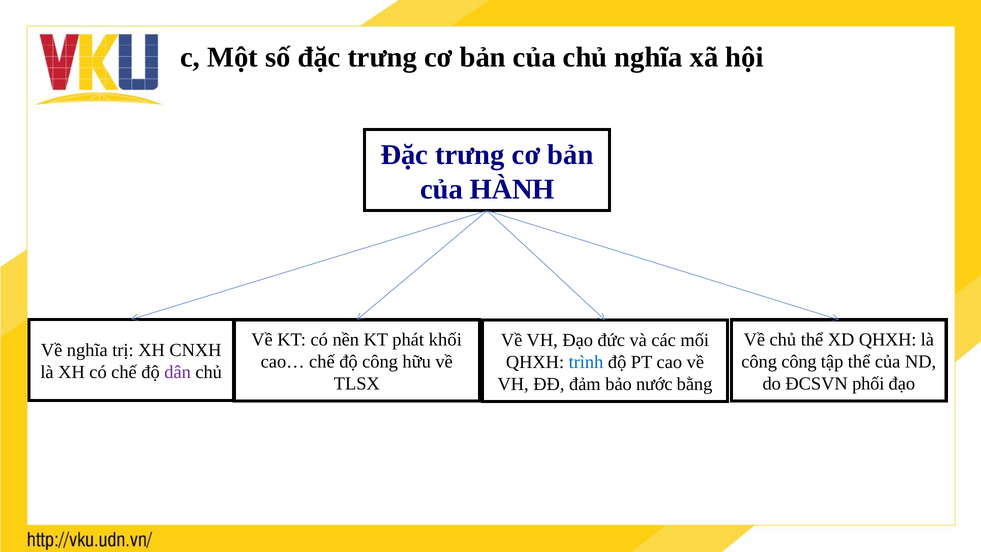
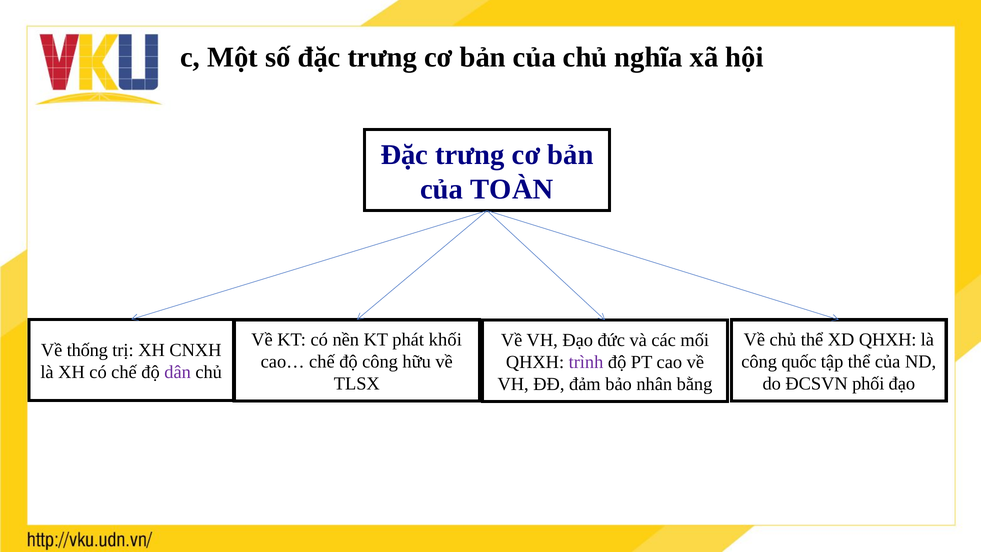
HÀNH: HÀNH -> TOÀN
Về nghĩa: nghĩa -> thống
công công: công -> quốc
trình colour: blue -> purple
nước: nước -> nhân
